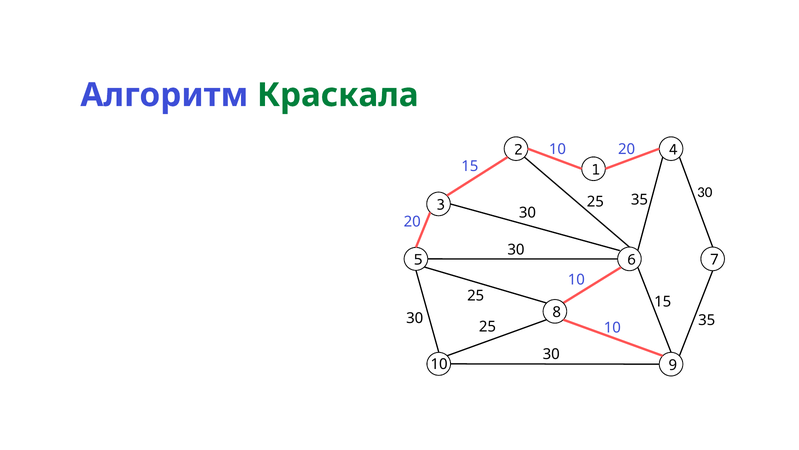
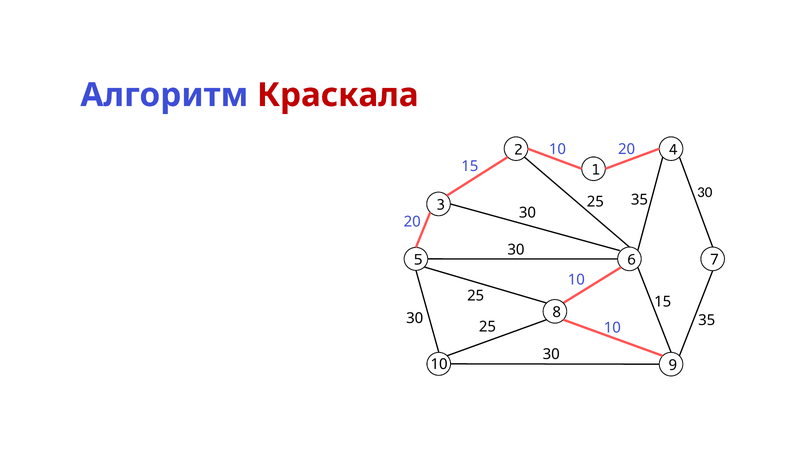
Краскала colour: green -> red
